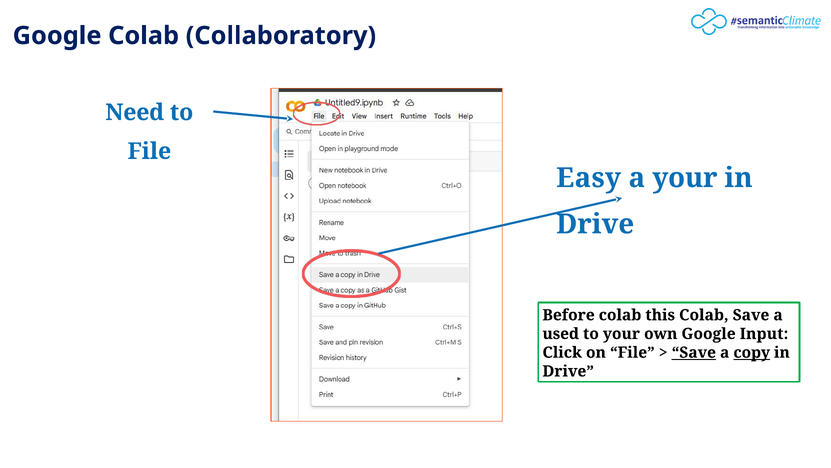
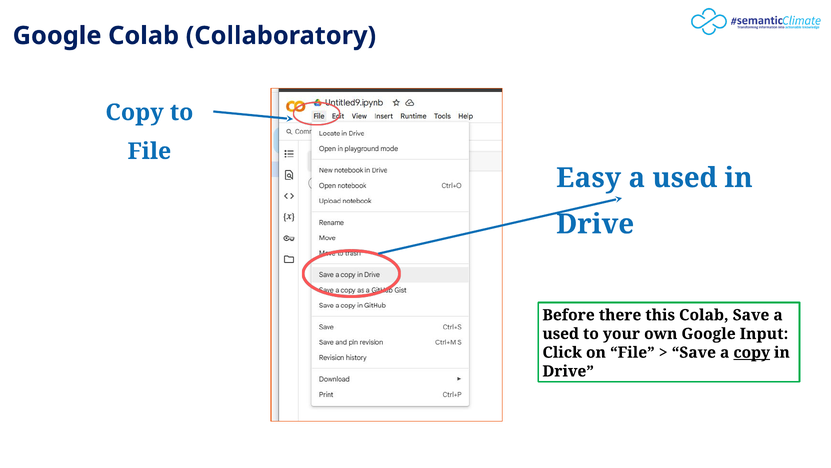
Need at (135, 112): Need -> Copy
your at (685, 178): your -> used
Before colab: colab -> there
Save at (694, 352) underline: present -> none
